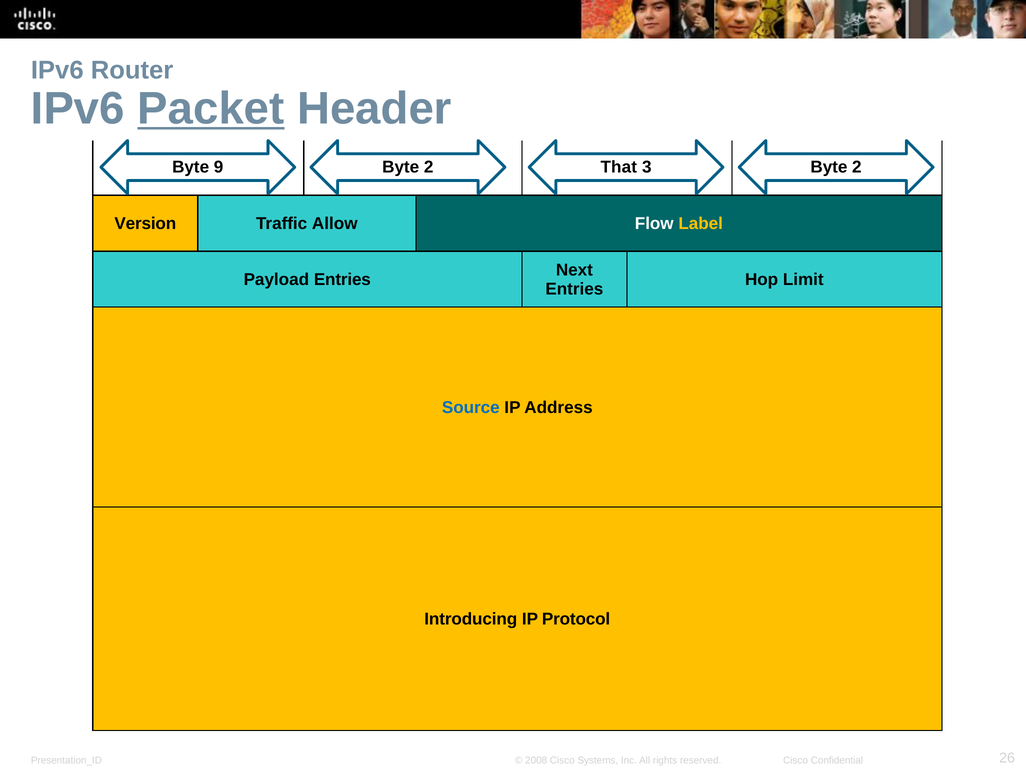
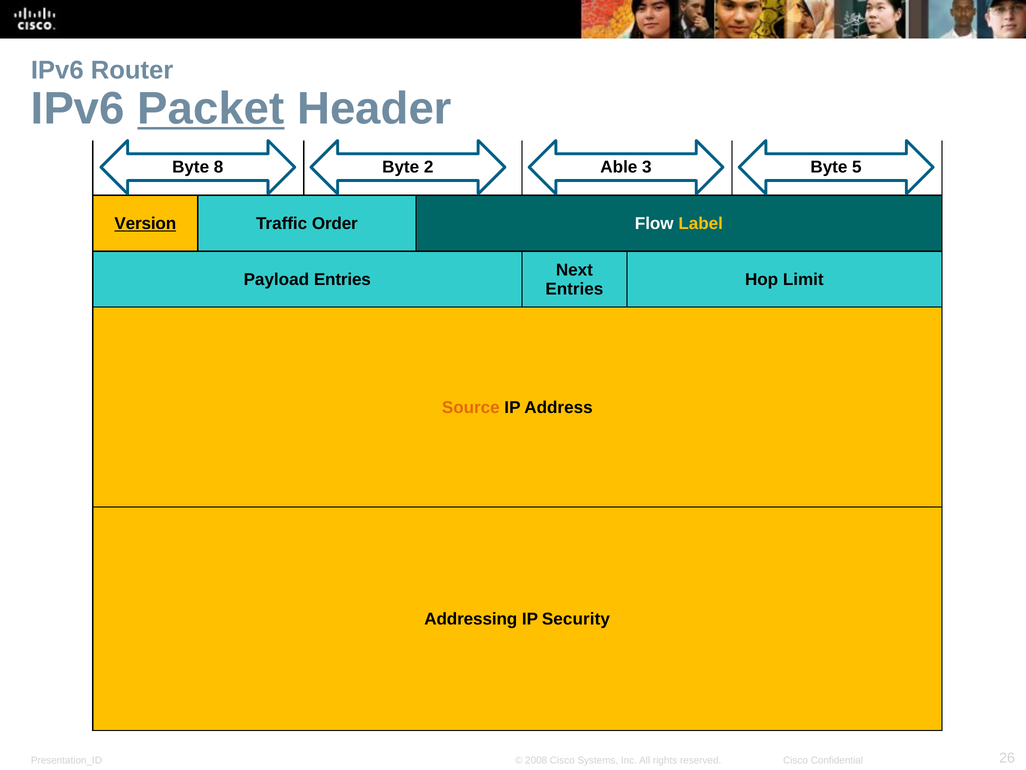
9: 9 -> 8
That: That -> Able
3 Byte 2: 2 -> 5
Version underline: none -> present
Allow: Allow -> Order
Source colour: blue -> orange
Introducing: Introducing -> Addressing
Protocol: Protocol -> Security
